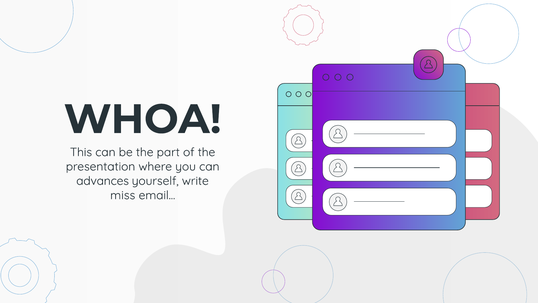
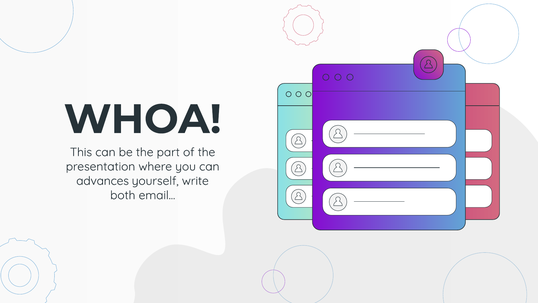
miss: miss -> both
